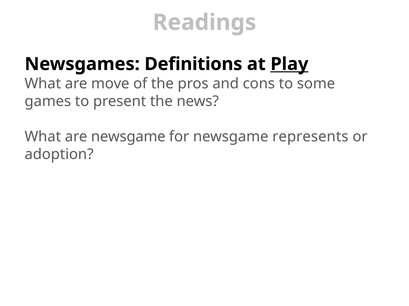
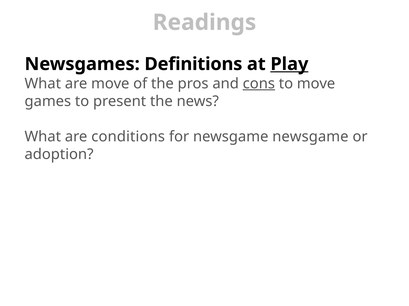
cons underline: none -> present
to some: some -> move
are newsgame: newsgame -> conditions
newsgame represents: represents -> newsgame
